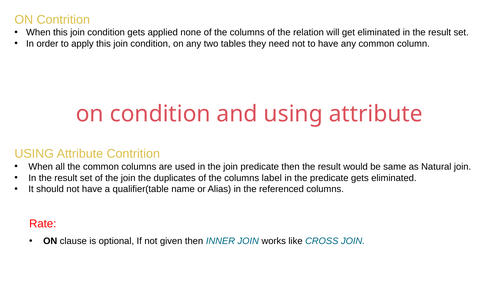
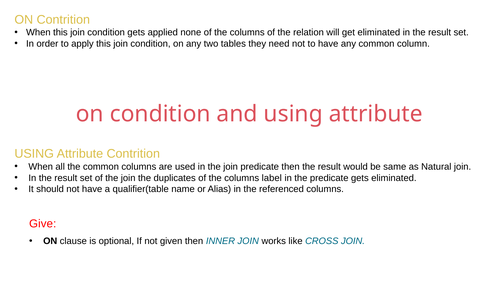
Rate: Rate -> Give
